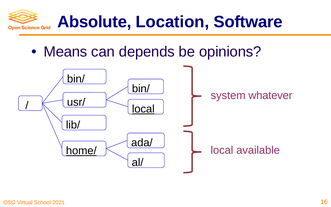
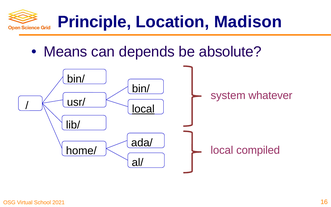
Absolute: Absolute -> Principle
Software: Software -> Madison
opinions: opinions -> absolute
available: available -> compiled
home/ underline: present -> none
